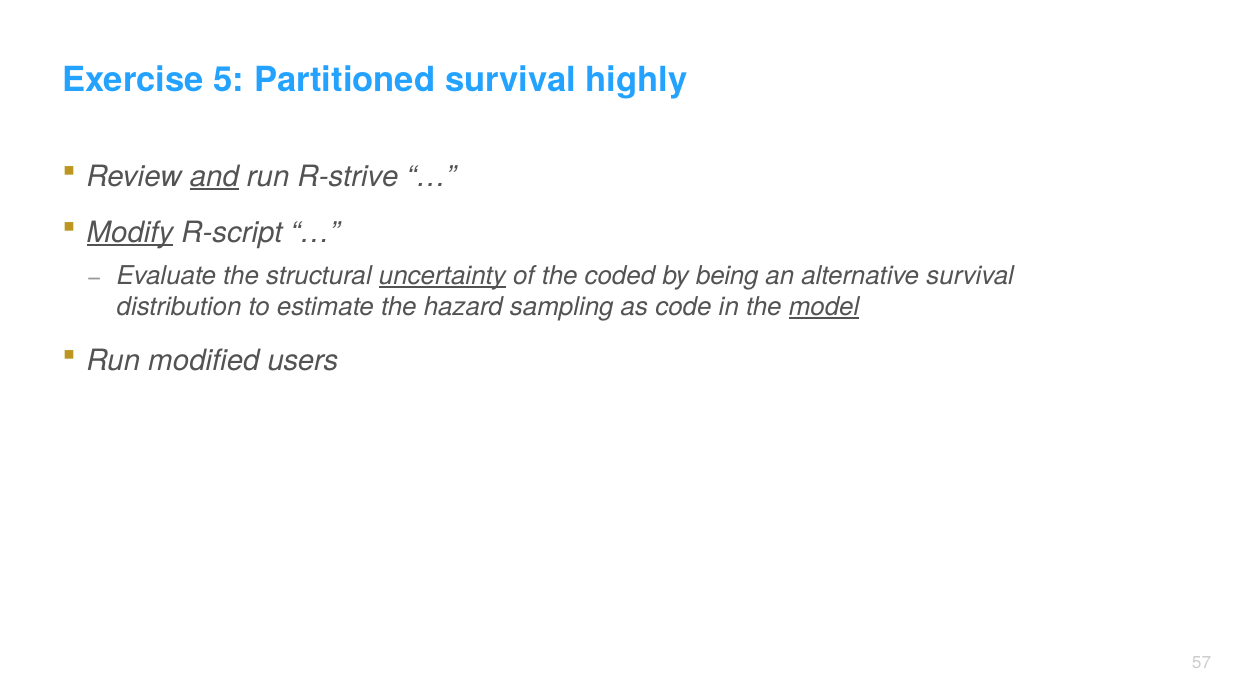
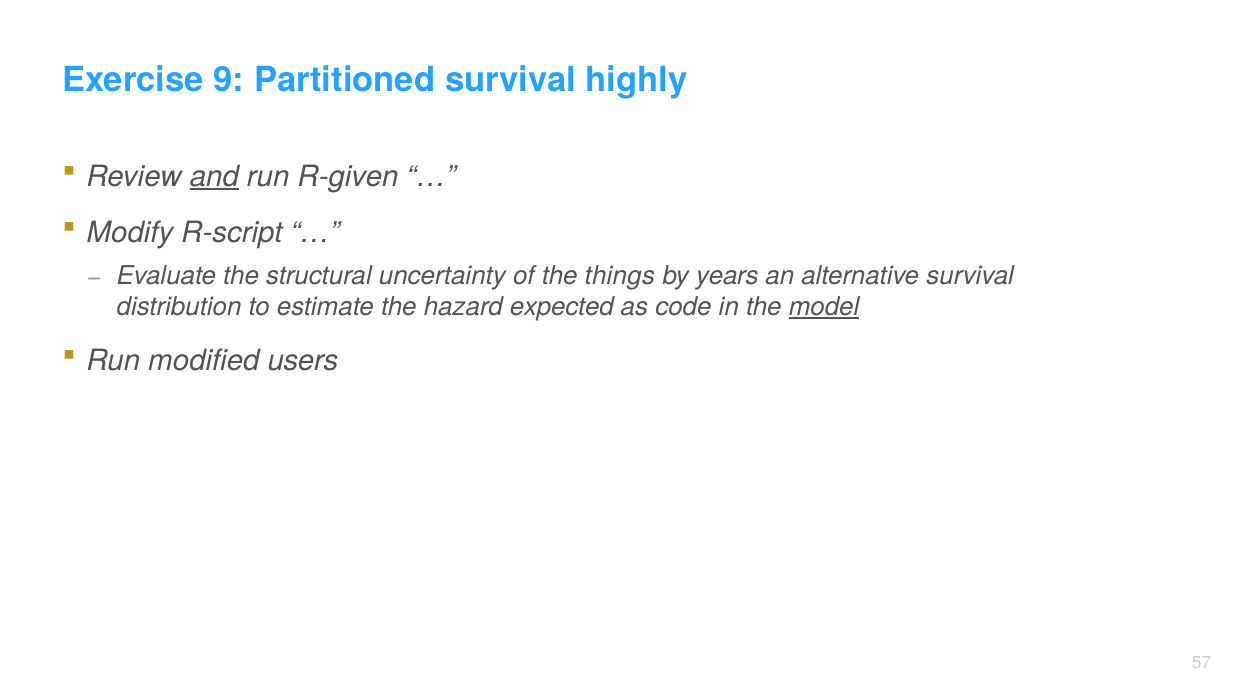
5: 5 -> 9
R-strive: R-strive -> R-given
Modify underline: present -> none
uncertainty underline: present -> none
coded: coded -> things
being: being -> years
sampling: sampling -> expected
